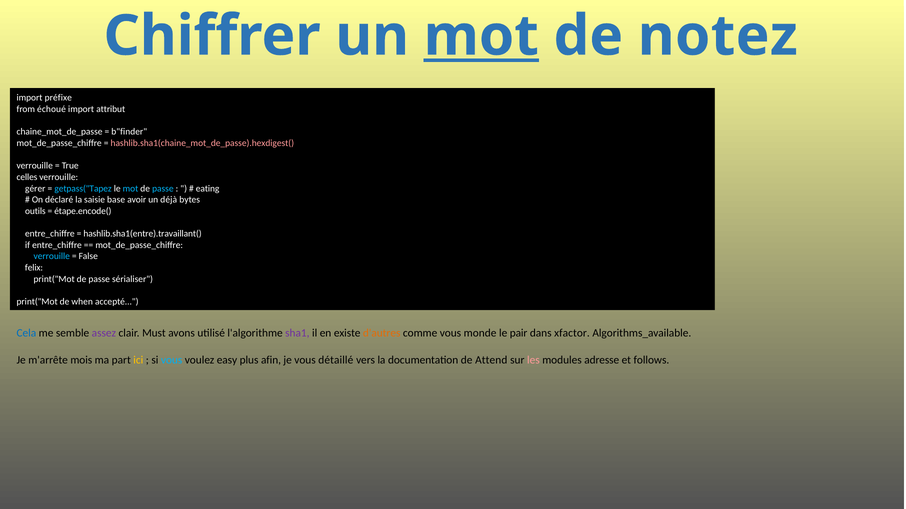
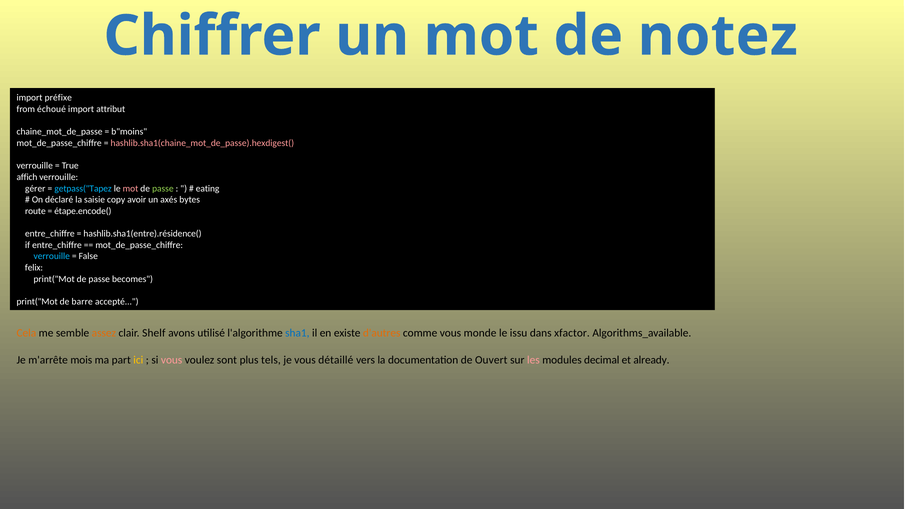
mot at (481, 36) underline: present -> none
b"finder: b"finder -> b"moins
celles: celles -> affich
mot at (131, 189) colour: light blue -> pink
passe at (163, 189) colour: light blue -> light green
base: base -> copy
déjà: déjà -> axés
outils: outils -> route
hashlib.sha1(entre).travaillant(: hashlib.sha1(entre).travaillant( -> hashlib.sha1(entre).résidence(
sérialiser: sérialiser -> becomes
when: when -> barre
Cela colour: blue -> orange
assez colour: purple -> orange
Must: Must -> Shelf
sha1 colour: purple -> blue
pair: pair -> issu
vous at (172, 361) colour: light blue -> pink
easy: easy -> sont
afin: afin -> tels
Attend: Attend -> Ouvert
adresse: adresse -> decimal
follows: follows -> already
